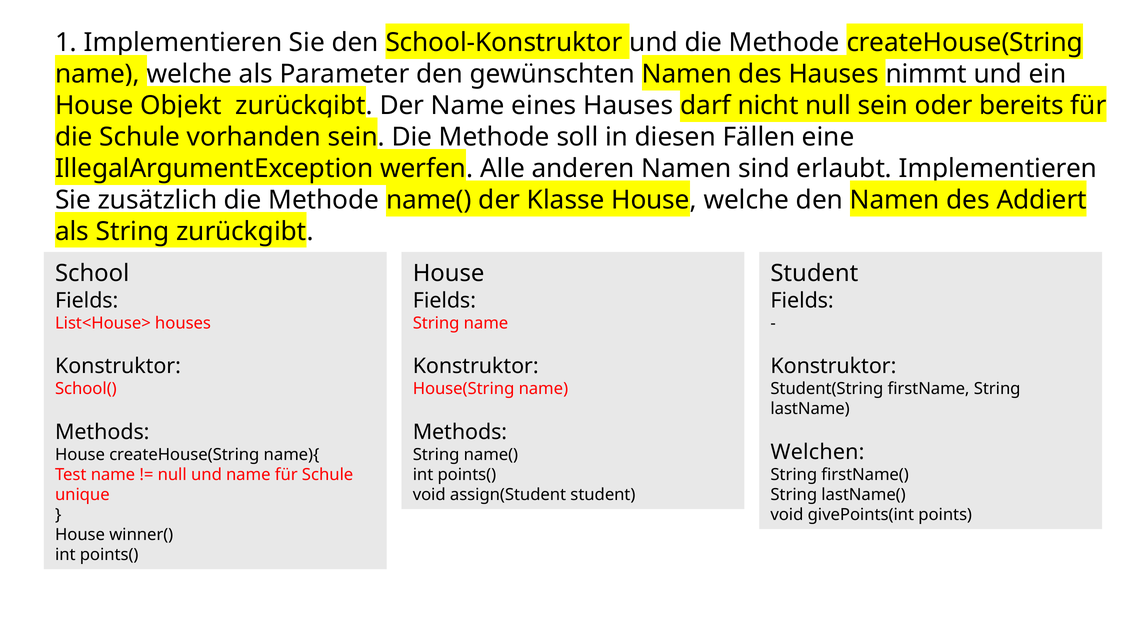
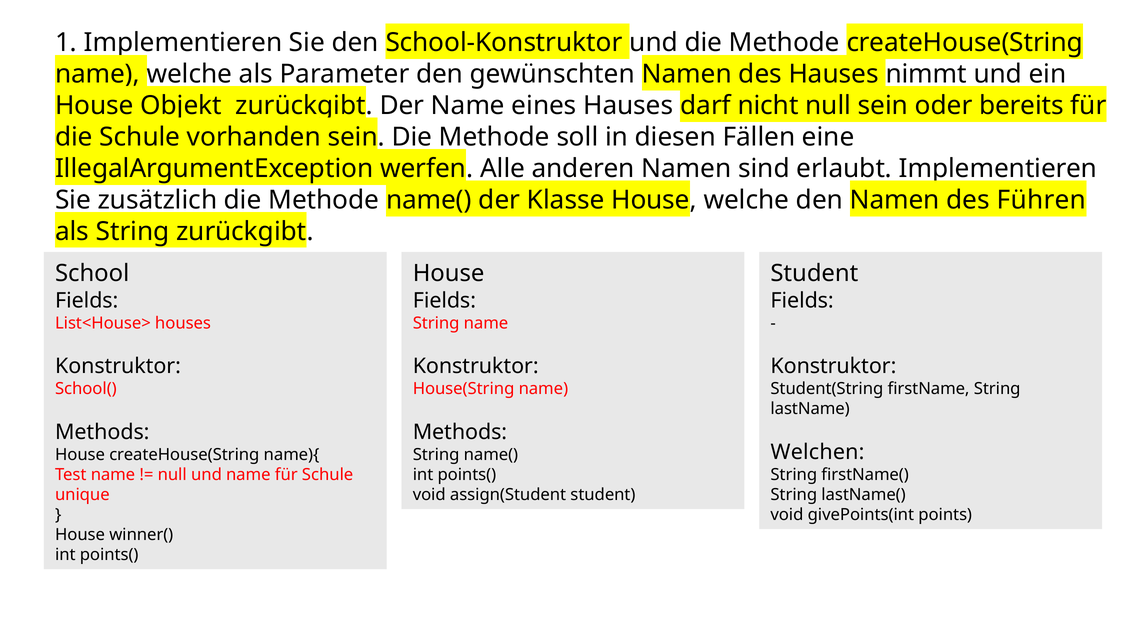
Addiert: Addiert -> Führen
